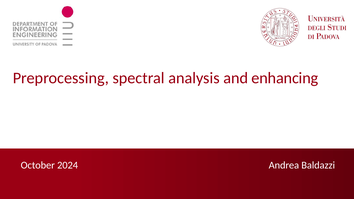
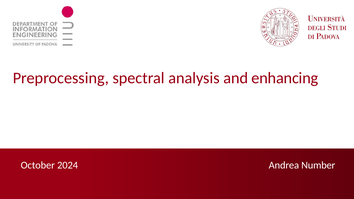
Baldazzi: Baldazzi -> Number
